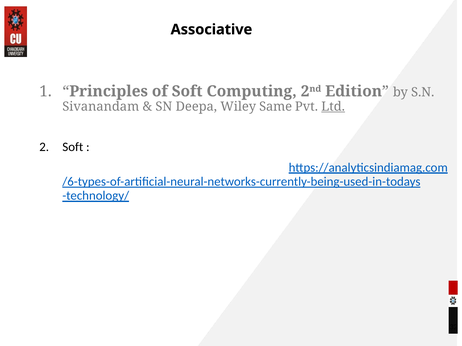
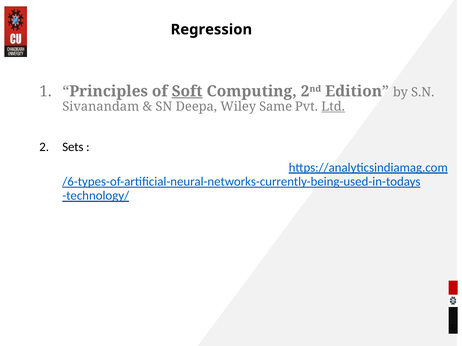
Associative: Associative -> Regression
Soft at (187, 91) underline: none -> present
Soft at (73, 147): Soft -> Sets
